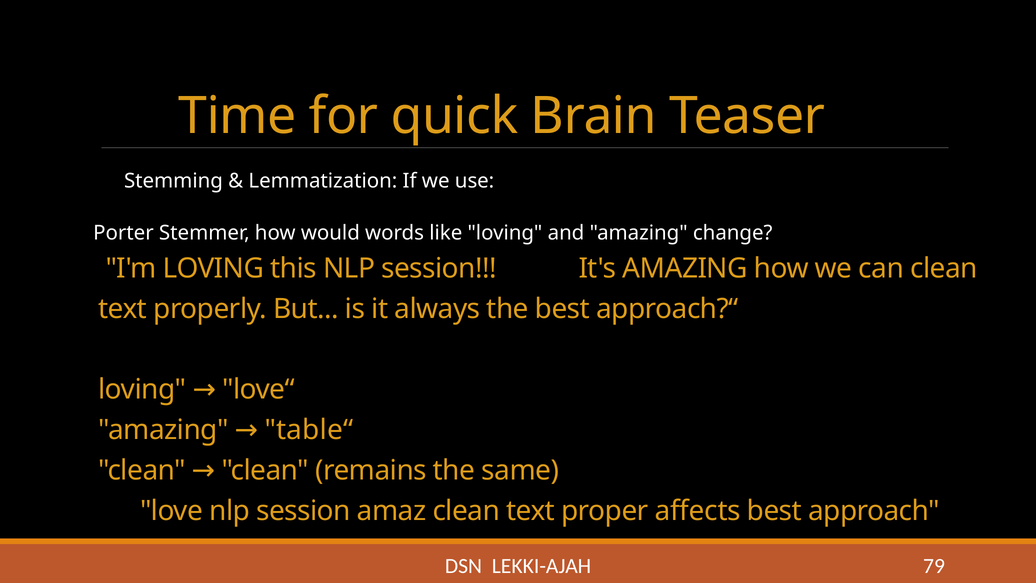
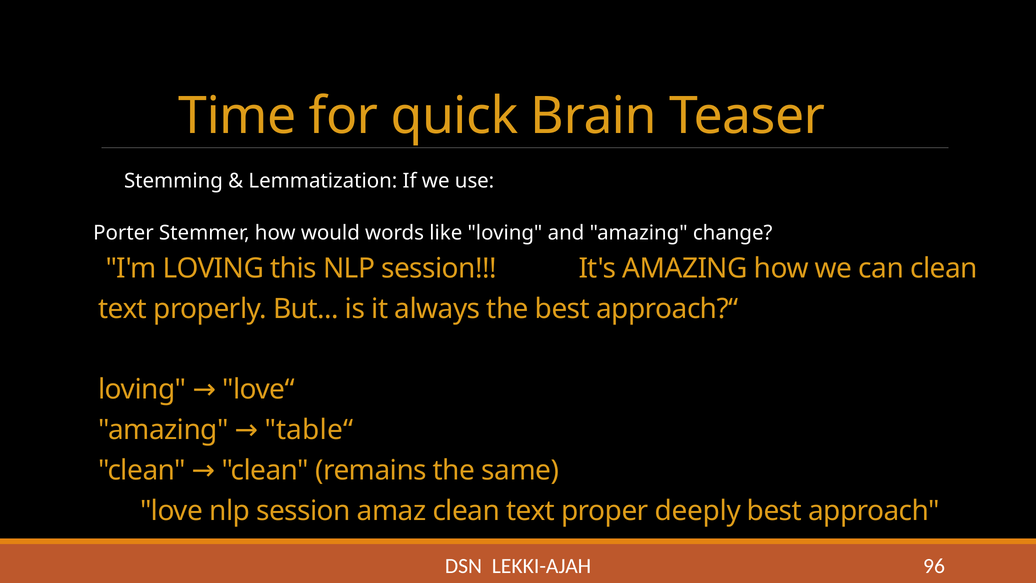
affects: affects -> deeply
79: 79 -> 96
